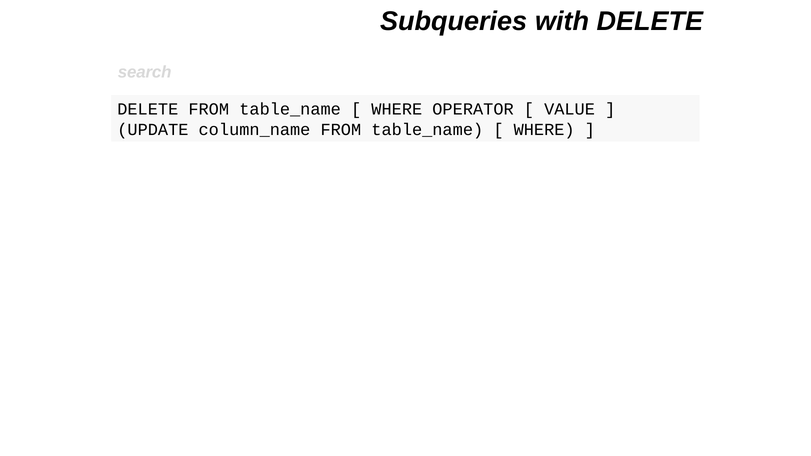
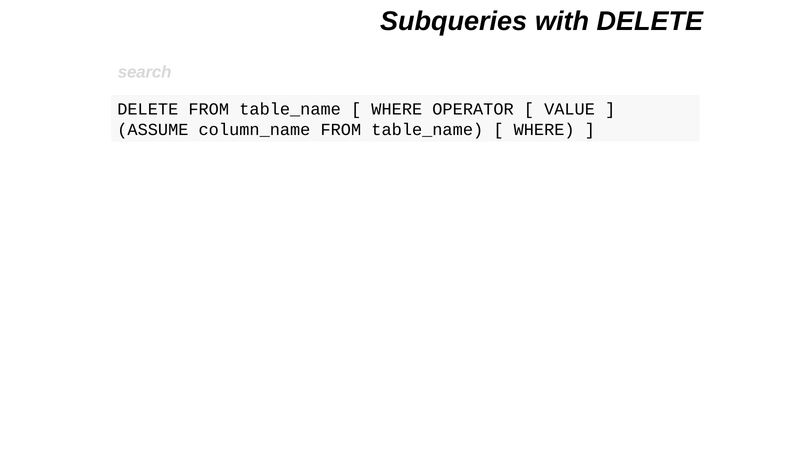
UPDATE: UPDATE -> ASSUME
